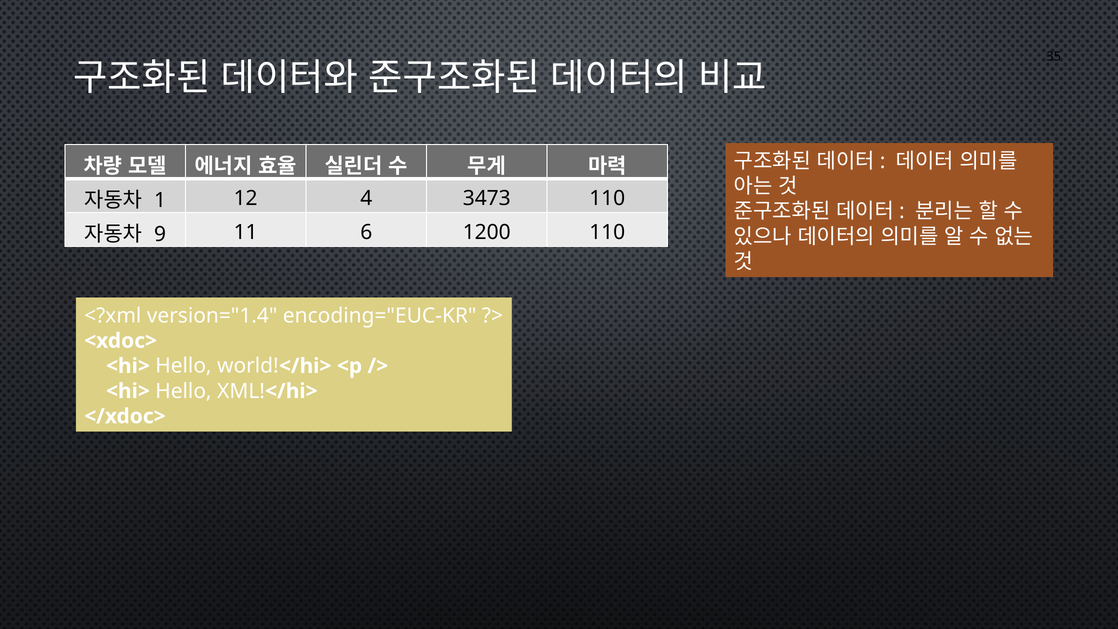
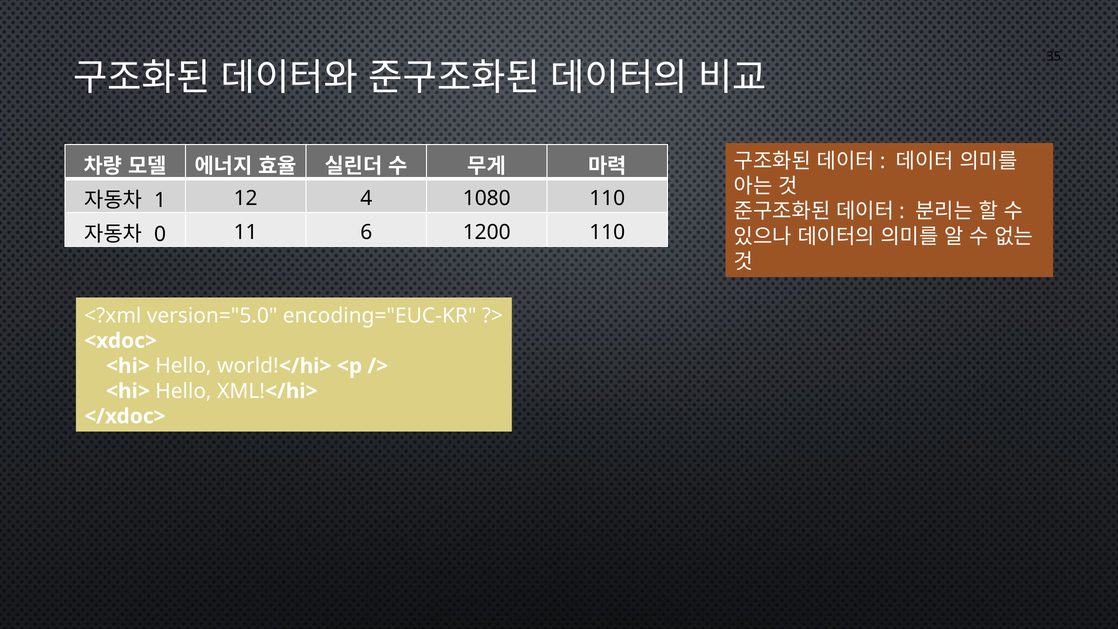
3473: 3473 -> 1080
9: 9 -> 0
version="1.4: version="1.4 -> version="5.0
